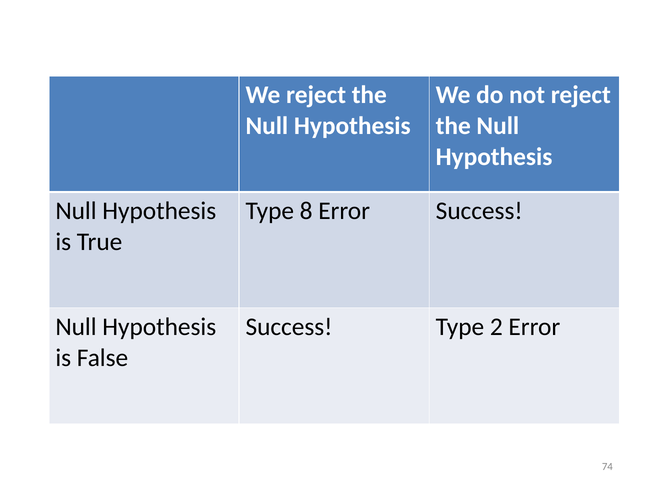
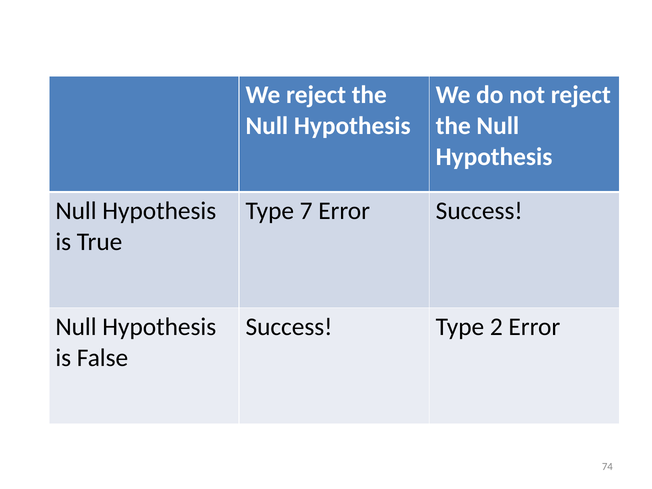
8: 8 -> 7
